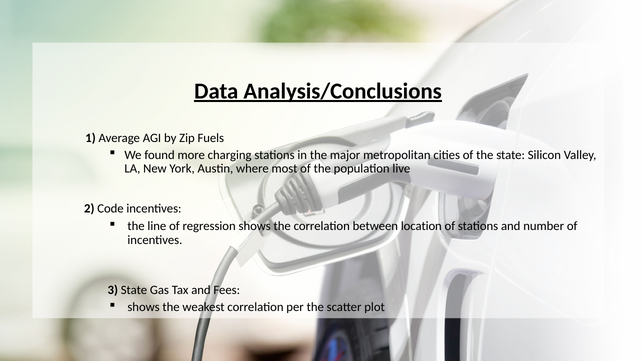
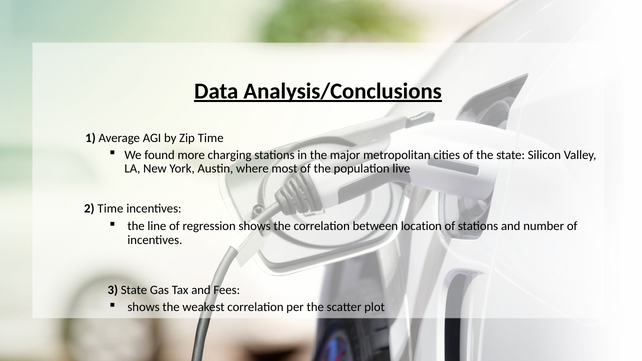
Zip Fuels: Fuels -> Time
2 Code: Code -> Time
